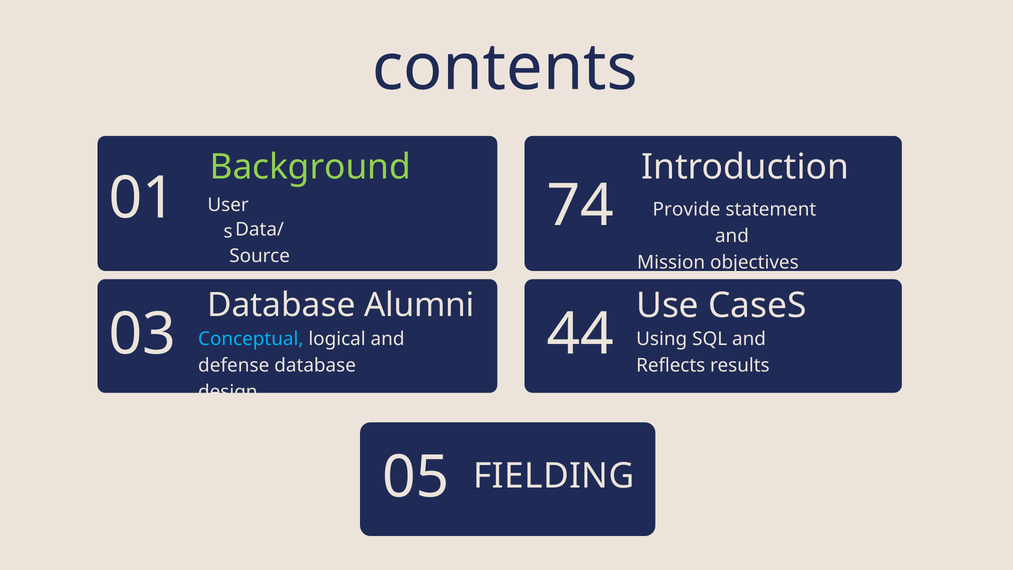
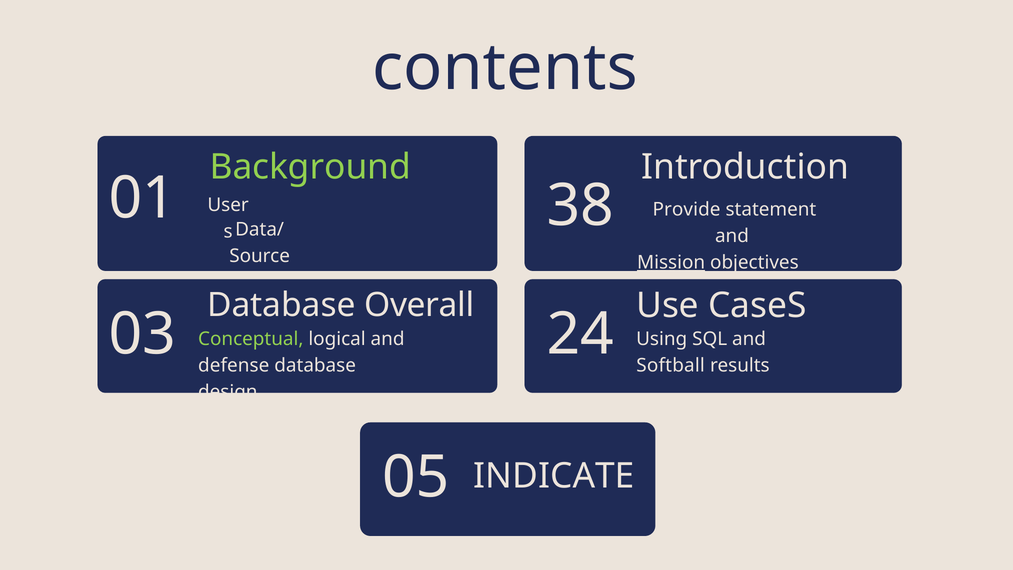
74: 74 -> 38
Mission underline: none -> present
Alumni: Alumni -> Overall
44: 44 -> 24
Conceptual colour: light blue -> light green
Reflects: Reflects -> Softball
FIELDING: FIELDING -> INDICATE
